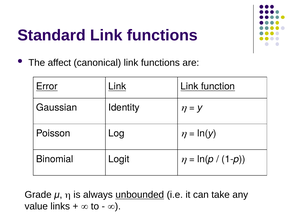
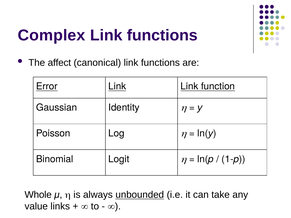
Standard: Standard -> Complex
Grade: Grade -> Whole
